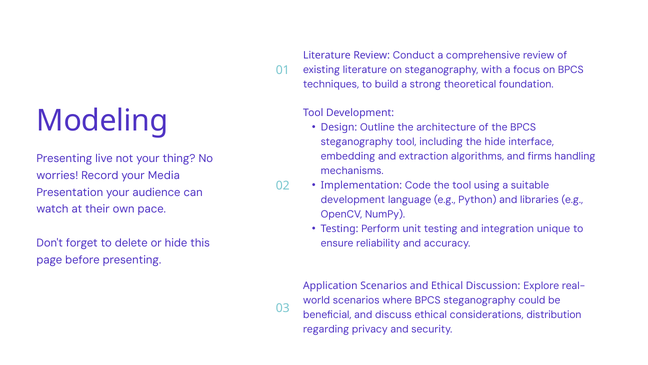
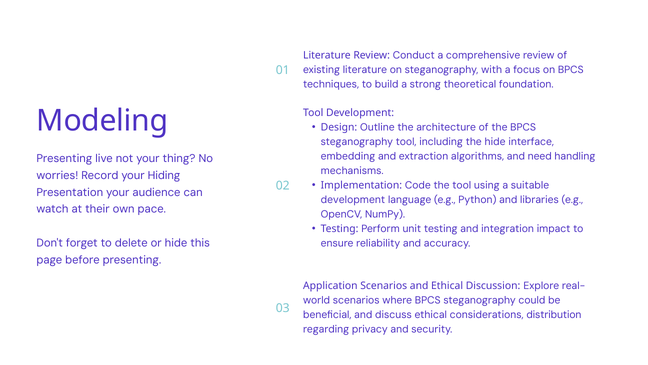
firms: firms -> need
Media: Media -> Hiding
unique: unique -> impact
